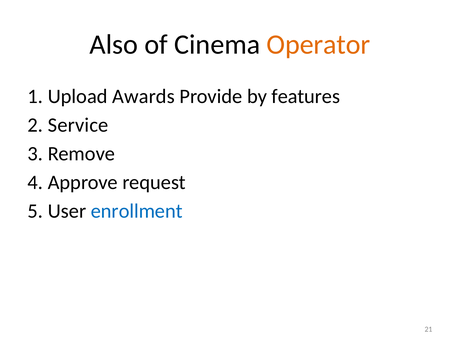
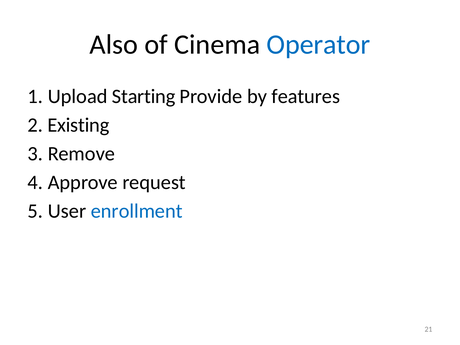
Operator colour: orange -> blue
Awards: Awards -> Starting
Service: Service -> Existing
